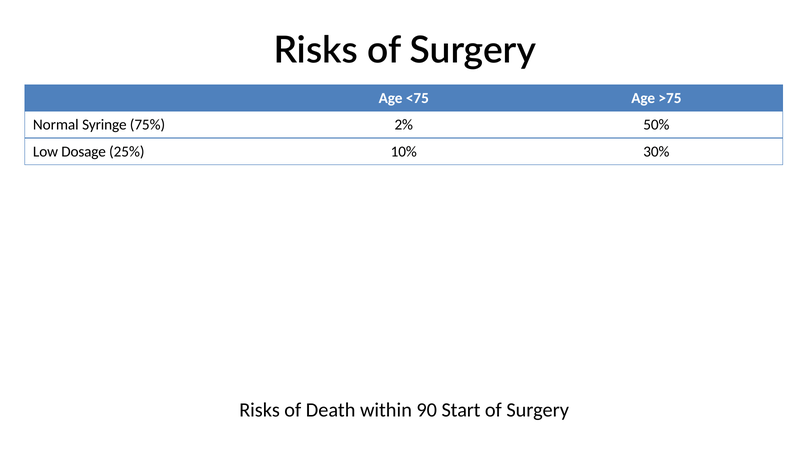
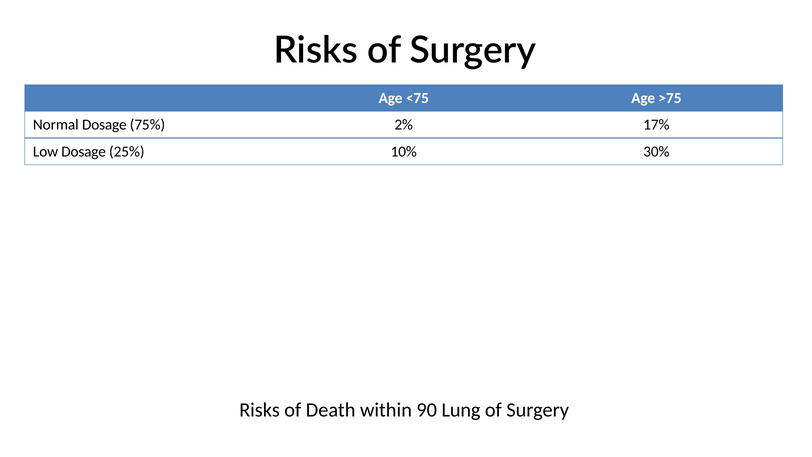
Normal Syringe: Syringe -> Dosage
50%: 50% -> 17%
Start: Start -> Lung
